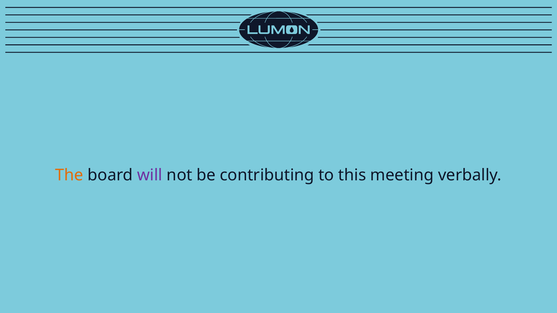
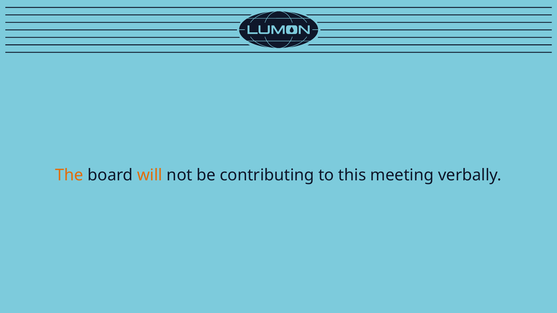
will colour: purple -> orange
